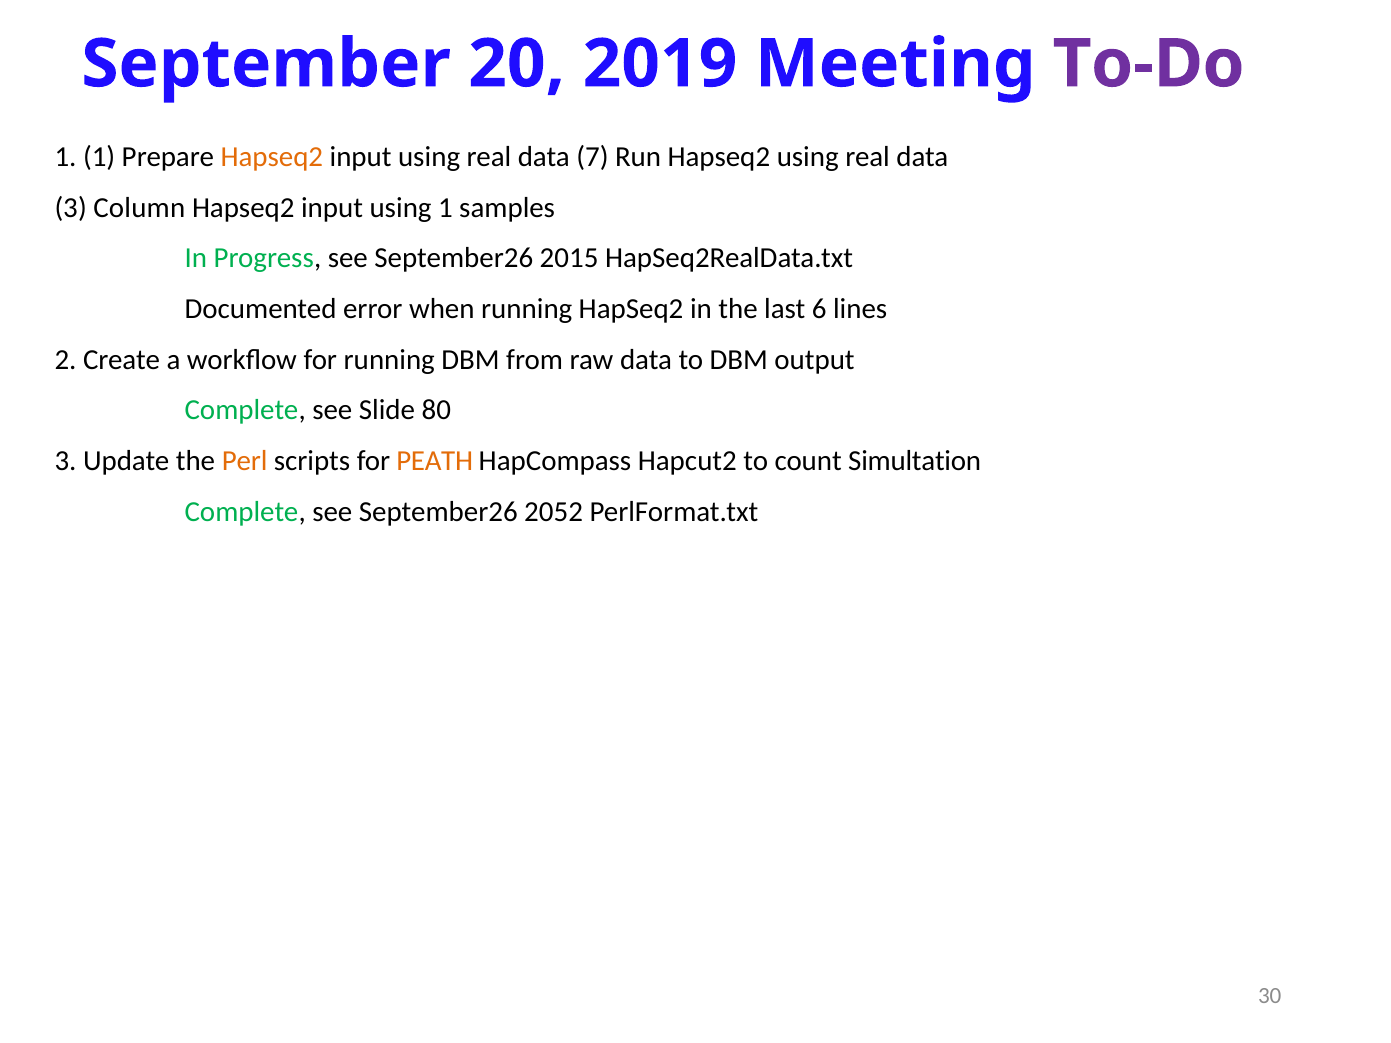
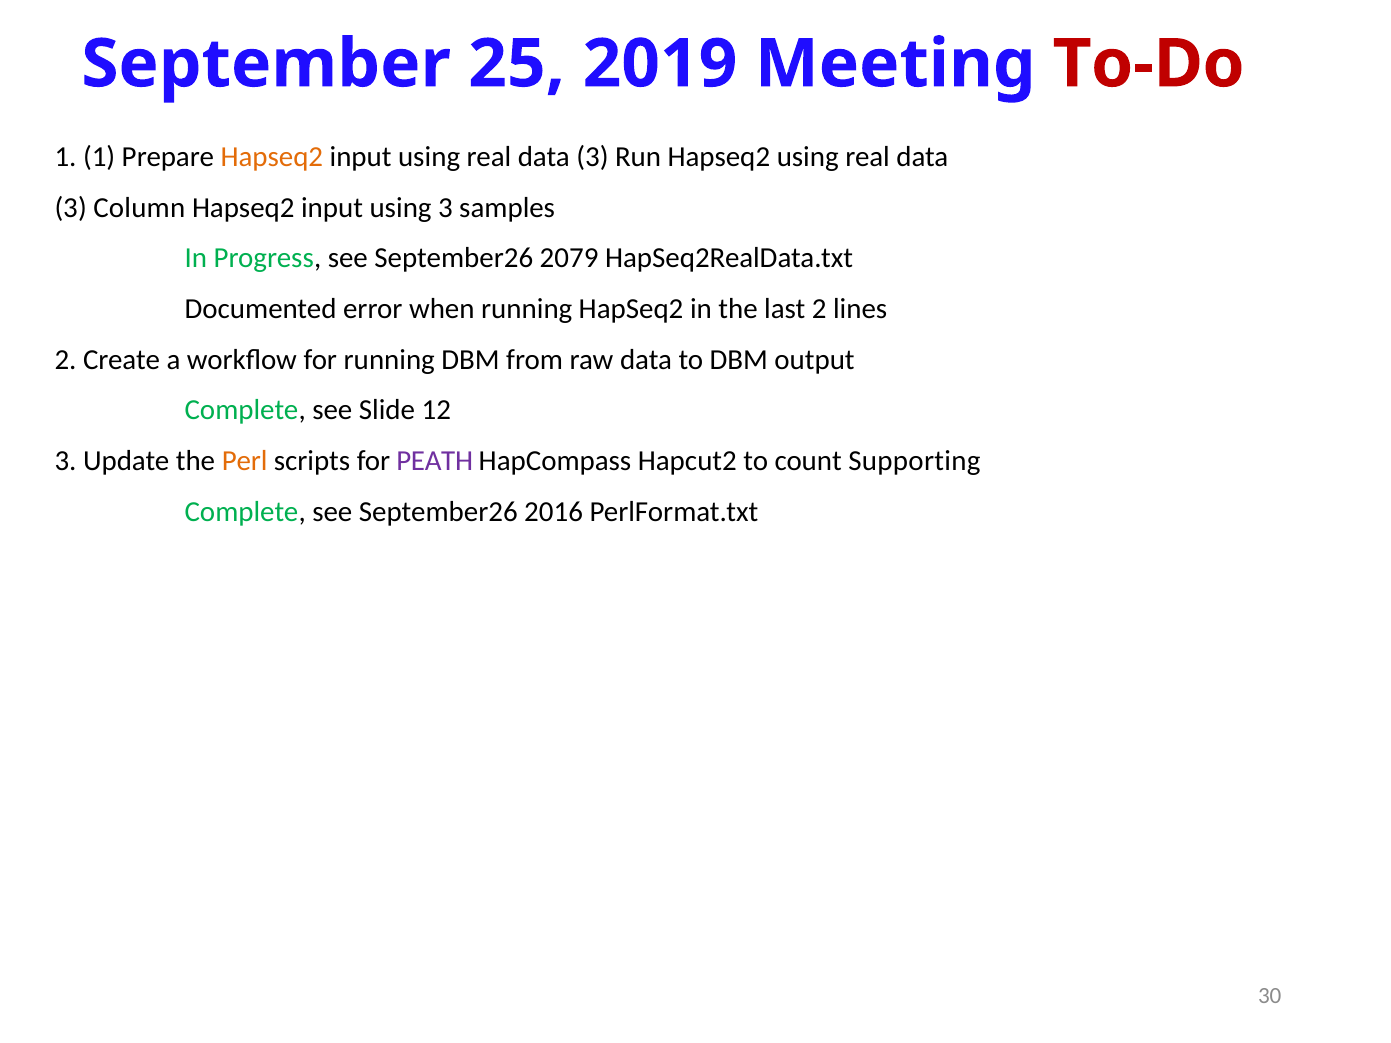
20: 20 -> 25
To-Do colour: purple -> red
7 at (592, 157): 7 -> 3
using 1: 1 -> 3
2015: 2015 -> 2079
last 6: 6 -> 2
80: 80 -> 12
PEATH colour: orange -> purple
Simultation: Simultation -> Supporting
2052: 2052 -> 2016
